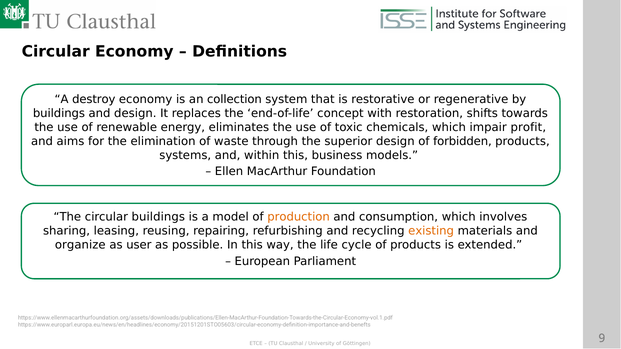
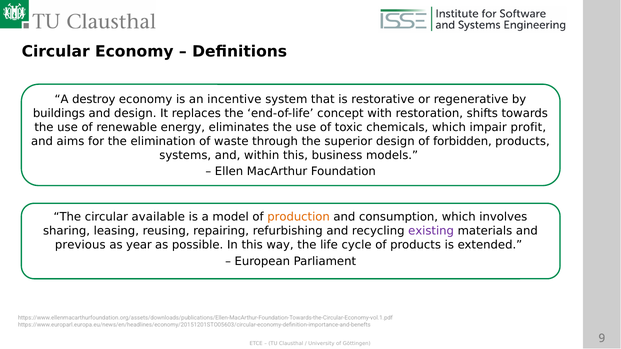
collection: collection -> incentive
circular buildings: buildings -> available
existing colour: orange -> purple
organize: organize -> previous
user: user -> year
